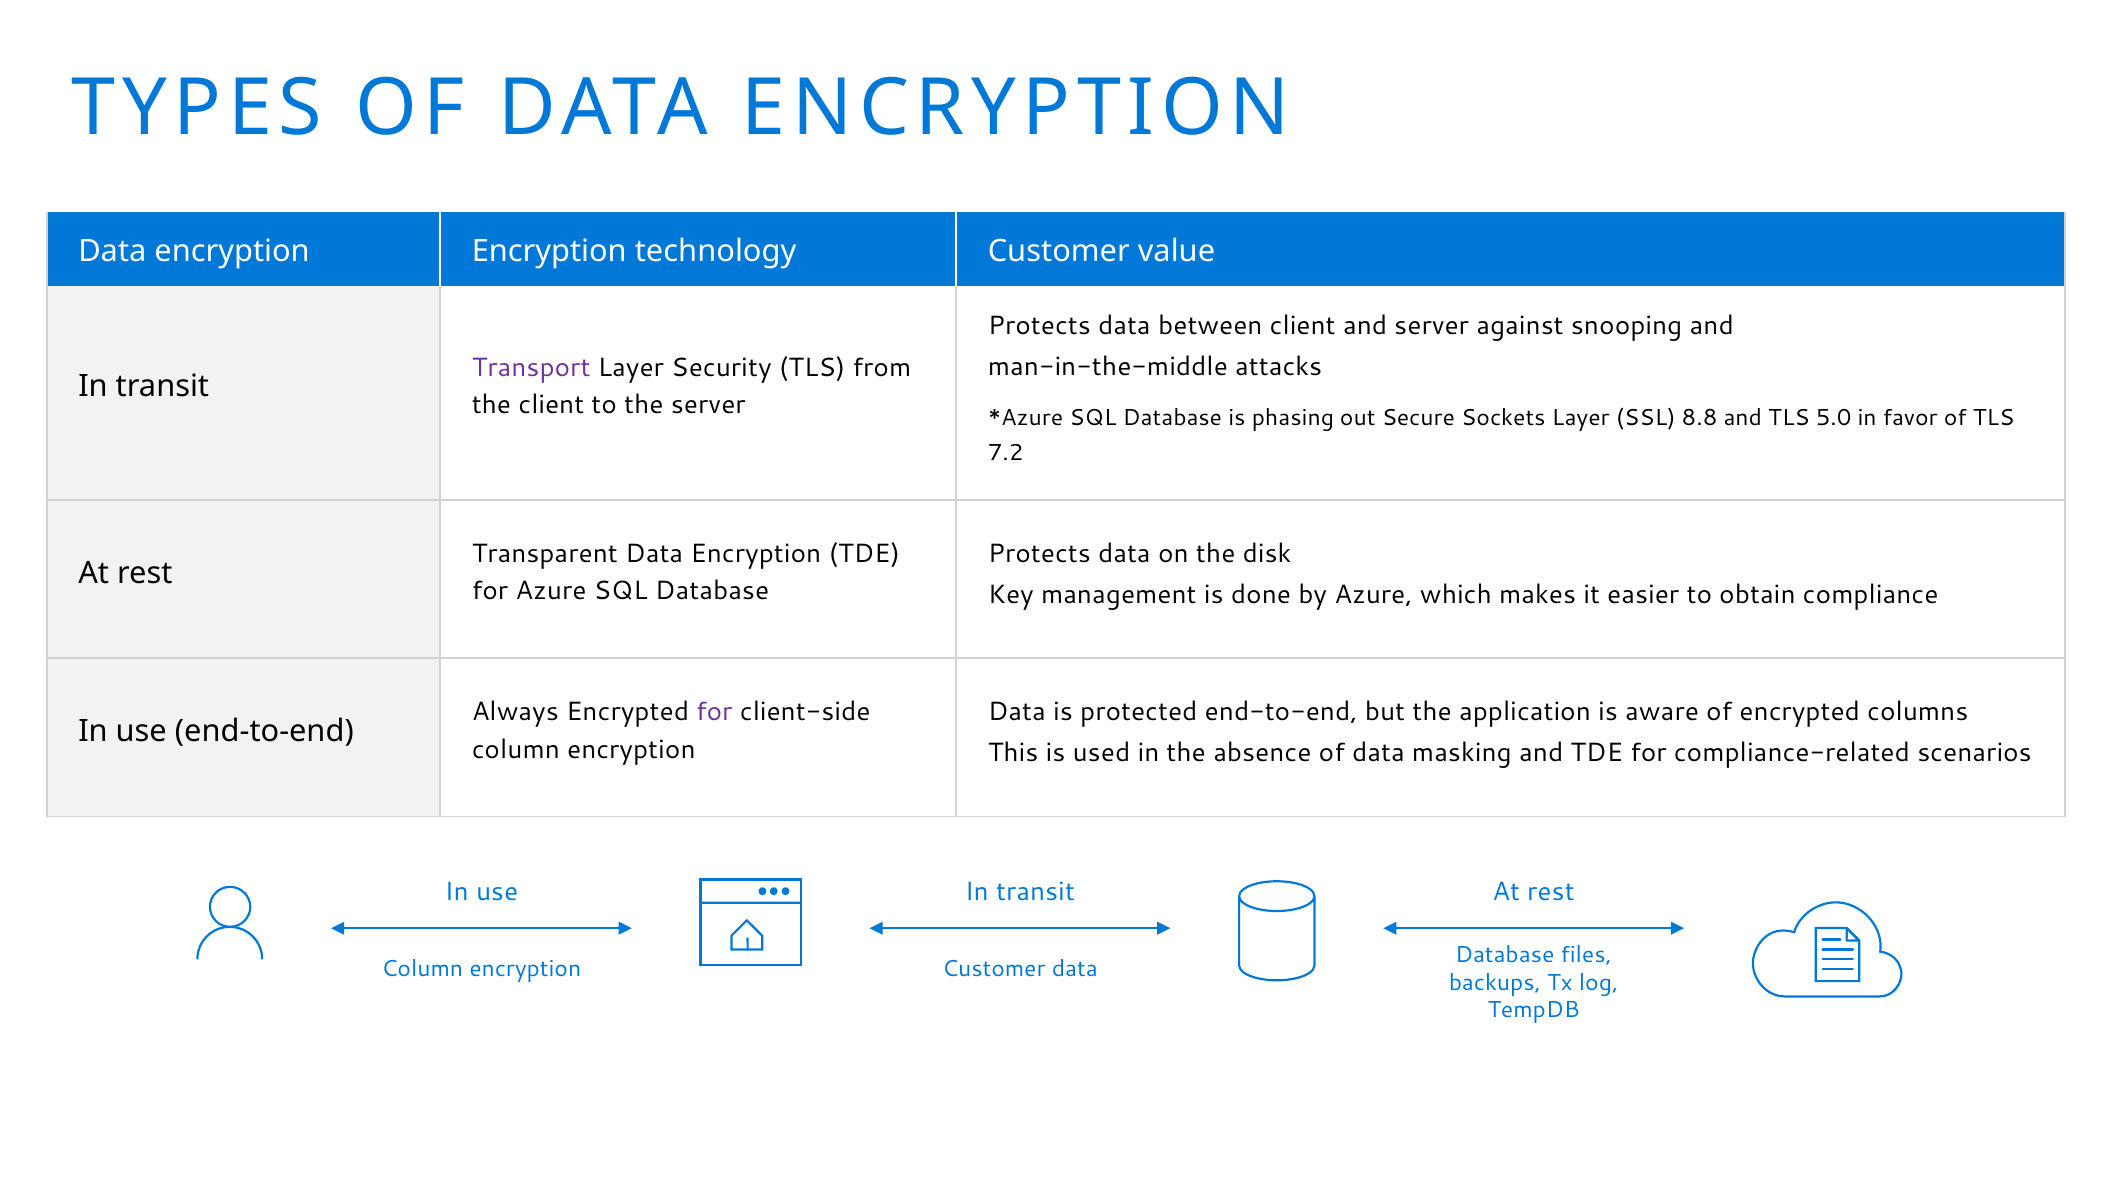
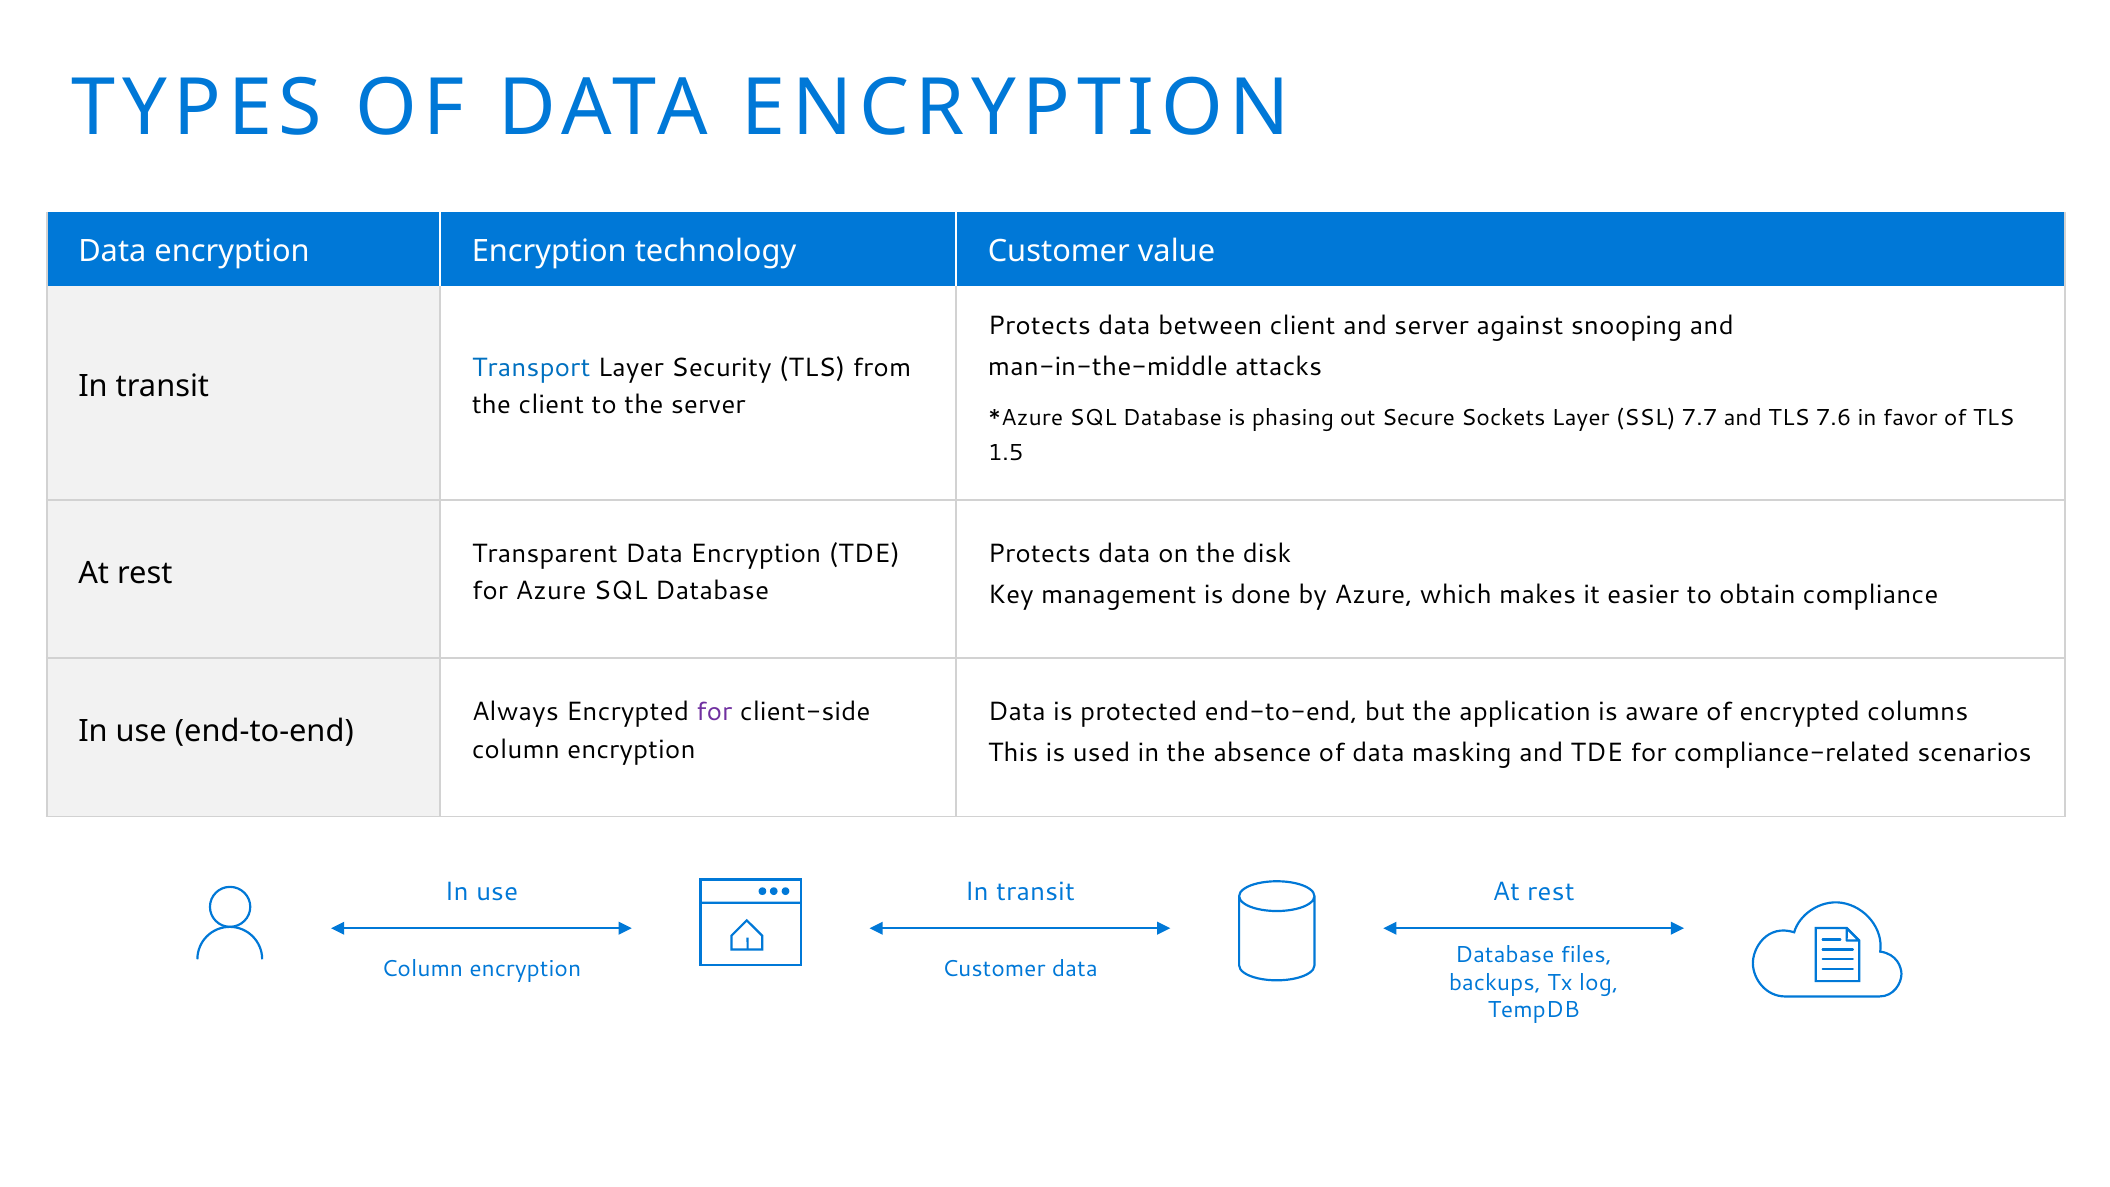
Transport colour: purple -> blue
8.8: 8.8 -> 7.7
5.0: 5.0 -> 7.6
7.2: 7.2 -> 1.5
